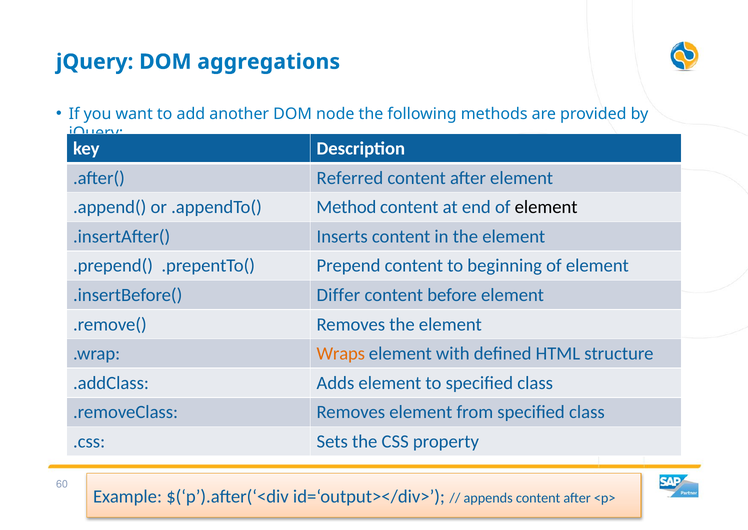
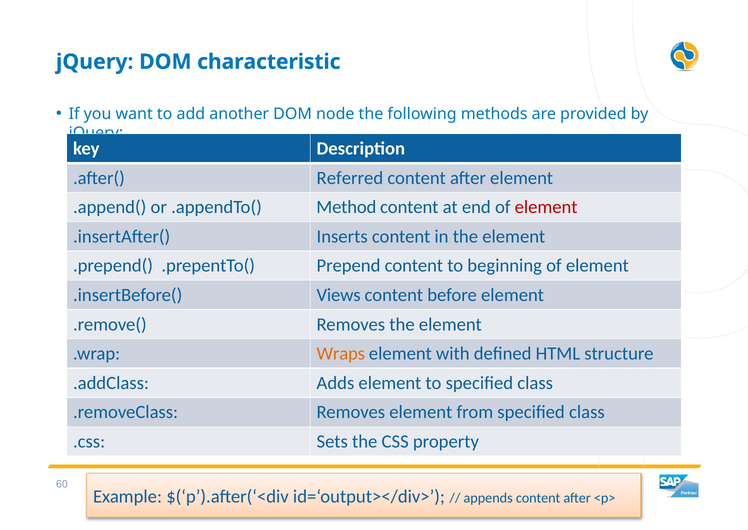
aggregations: aggregations -> characteristic
element at (546, 207) colour: black -> red
Differ: Differ -> Views
